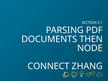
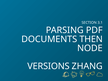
CONNECT: CONNECT -> VERSIONS
